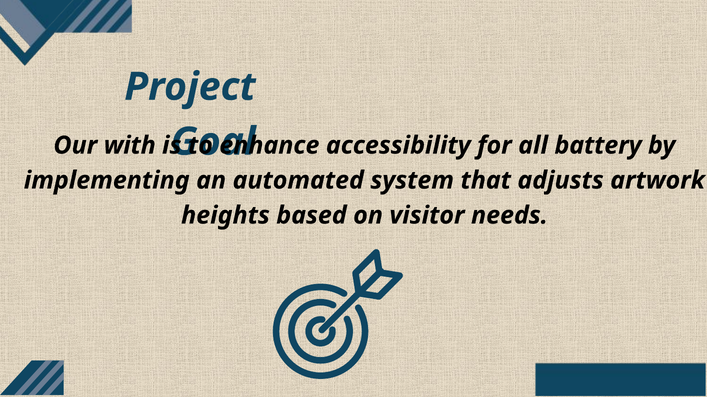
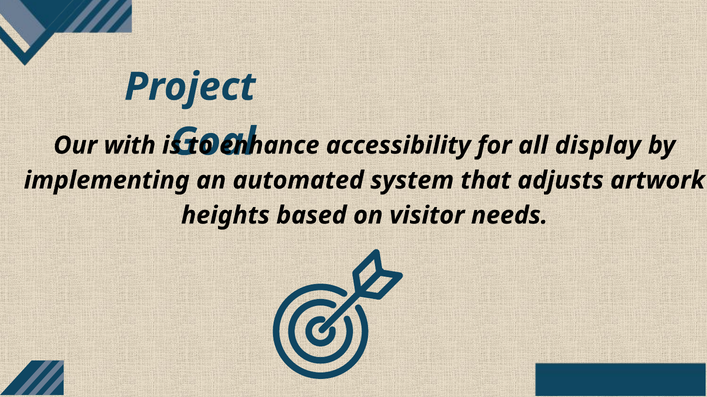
battery: battery -> display
